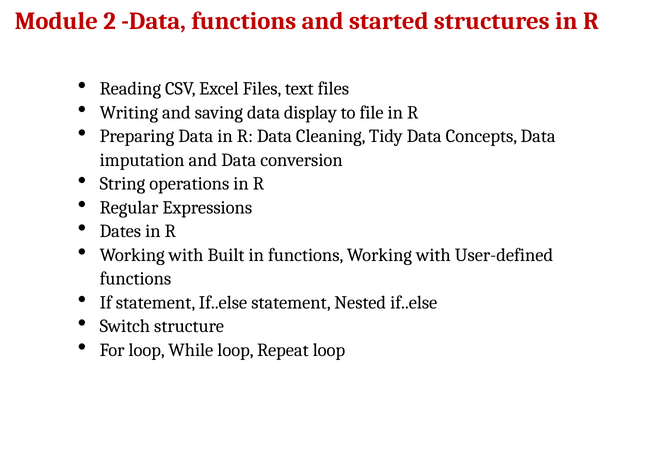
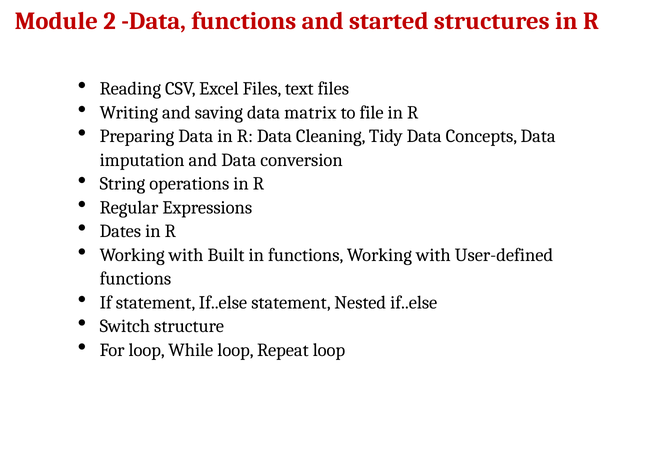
display: display -> matrix
